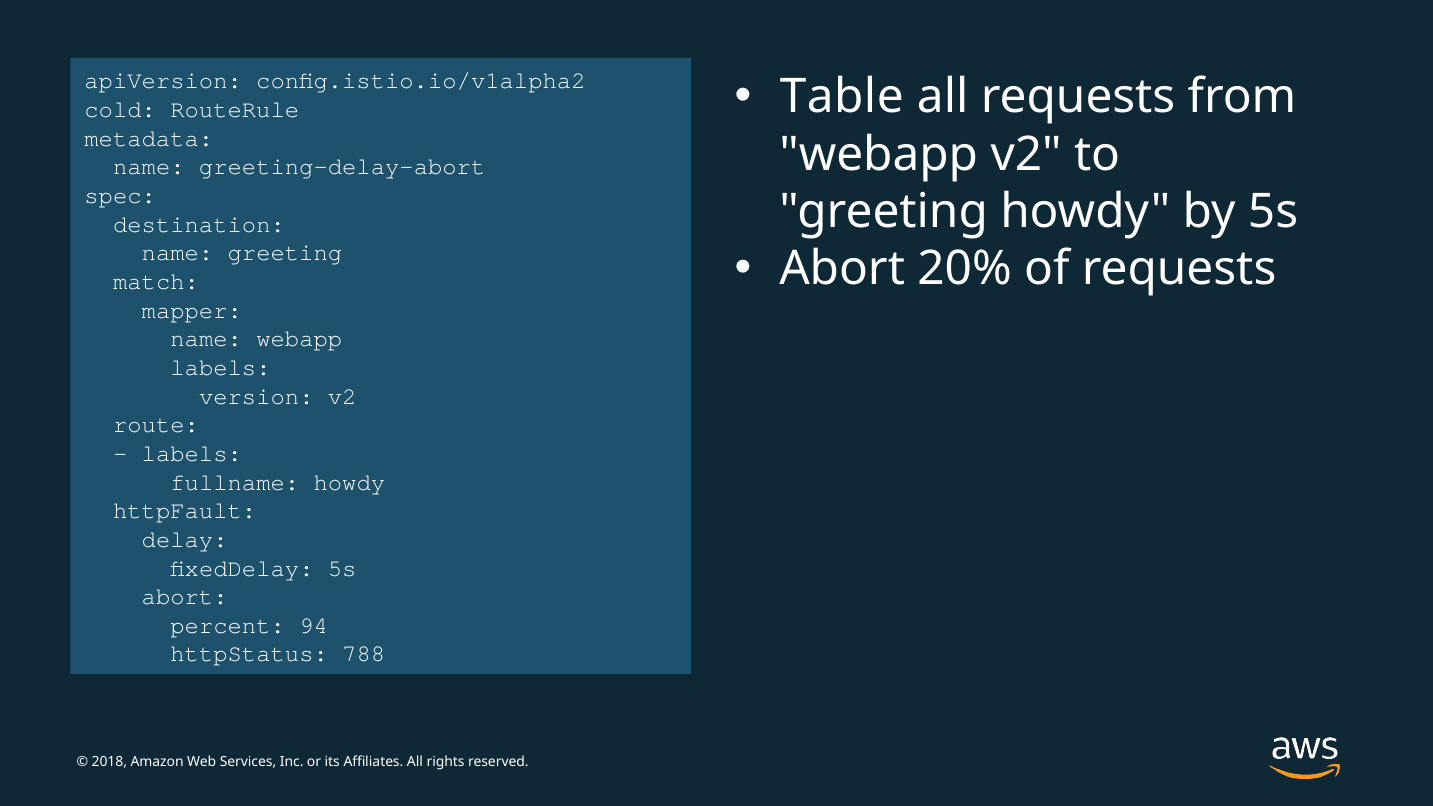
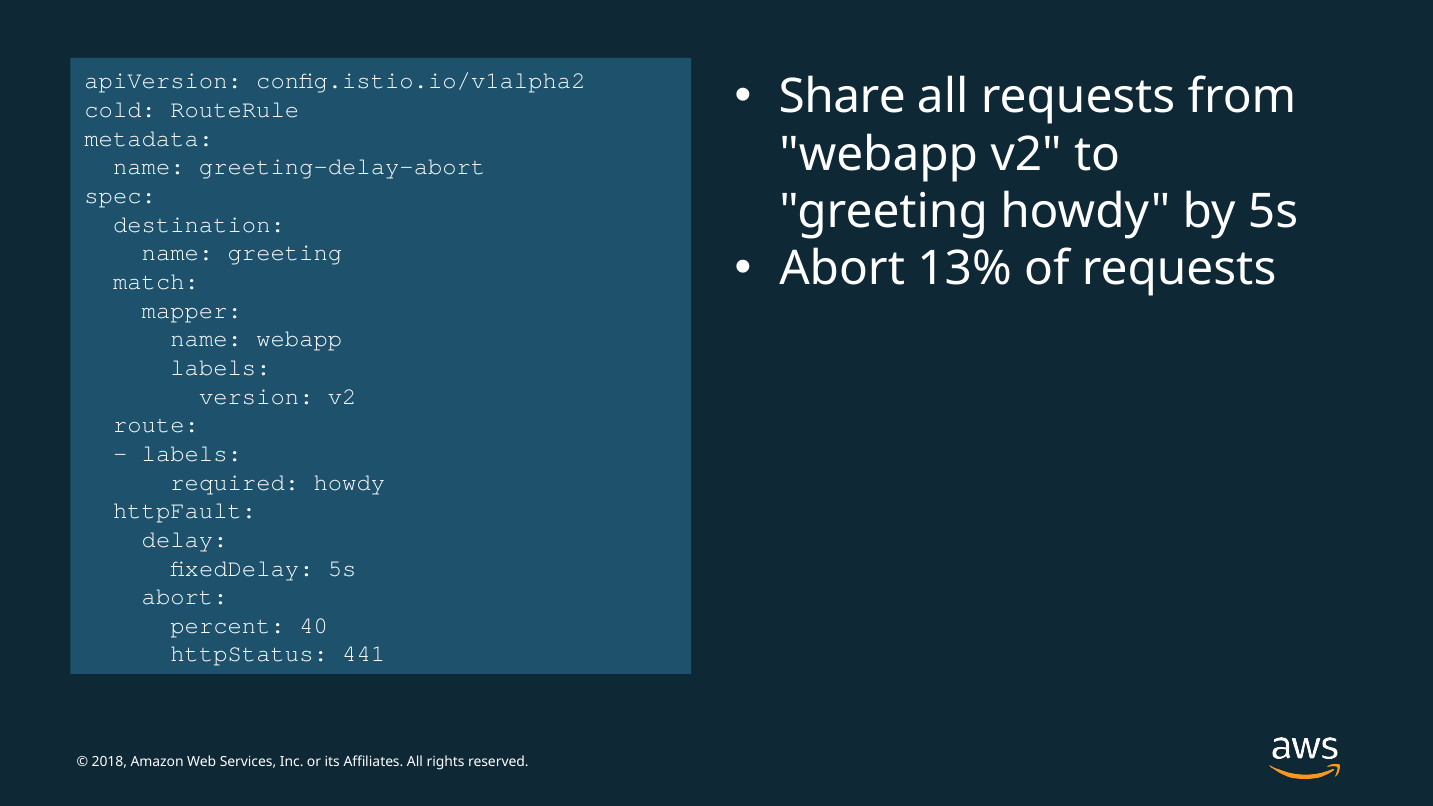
Table: Table -> Share
20%: 20% -> 13%
fullname: fullname -> required
94: 94 -> 40
788: 788 -> 441
